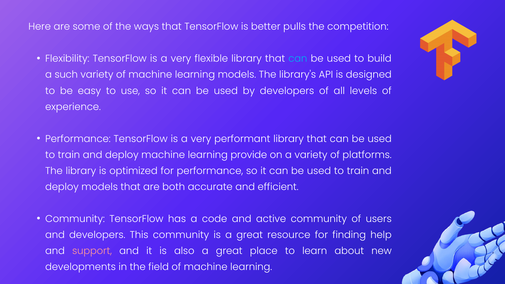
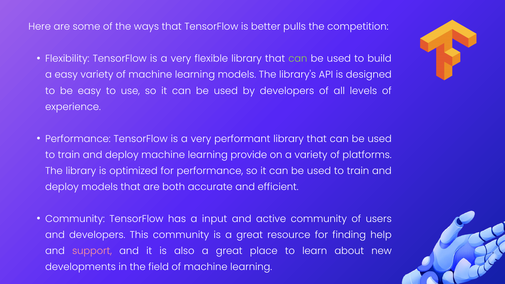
can at (298, 59) colour: light blue -> light green
a such: such -> easy
code: code -> input
